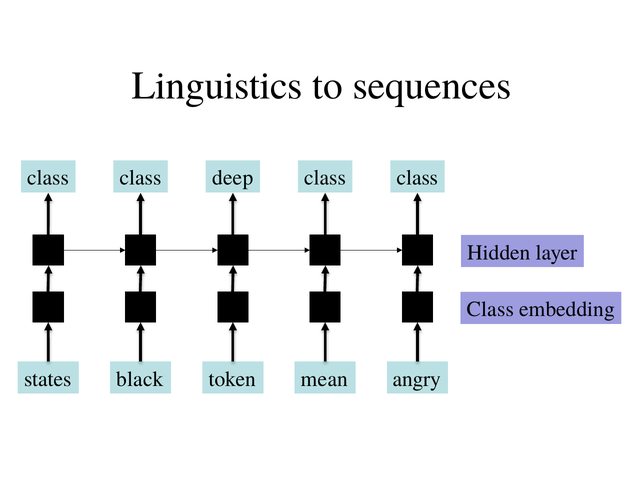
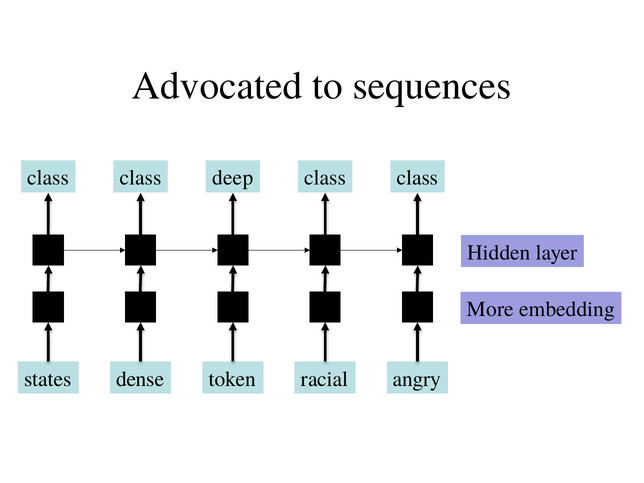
Linguistics: Linguistics -> Advocated
Class at (490, 309): Class -> More
black: black -> dense
mean: mean -> racial
